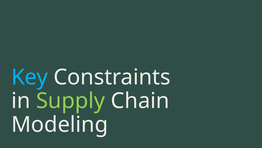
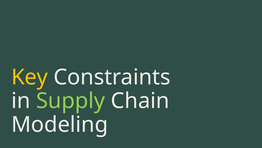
Key colour: light blue -> yellow
